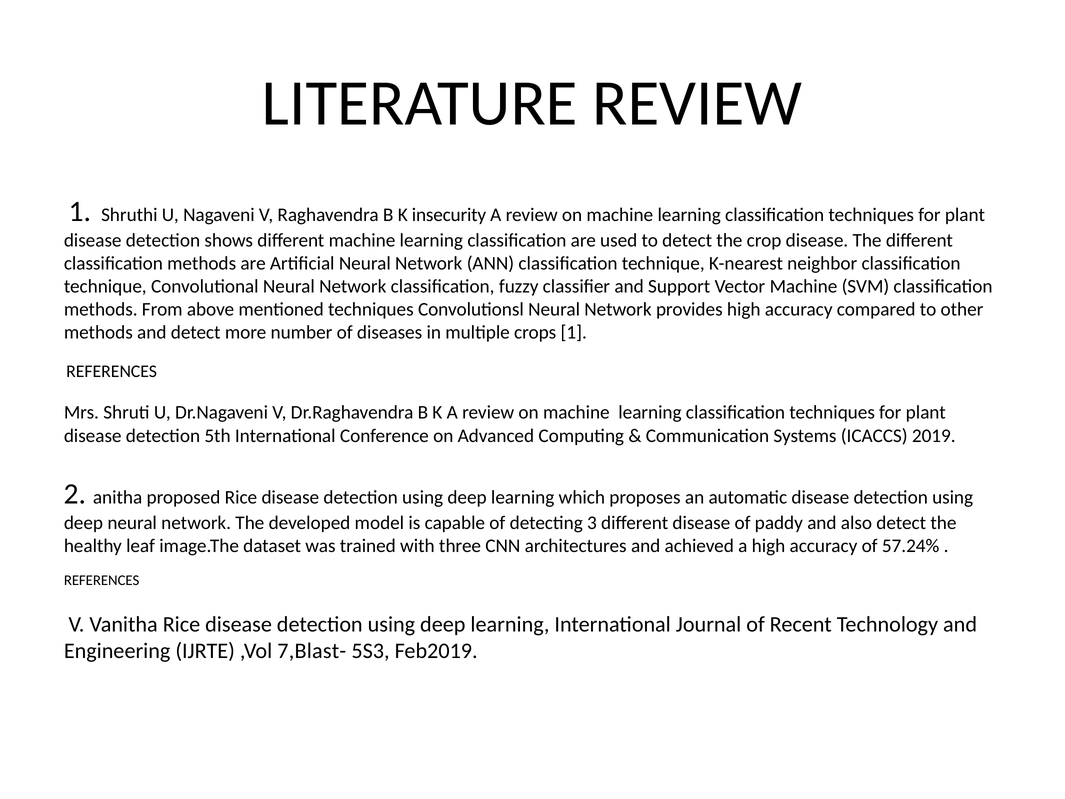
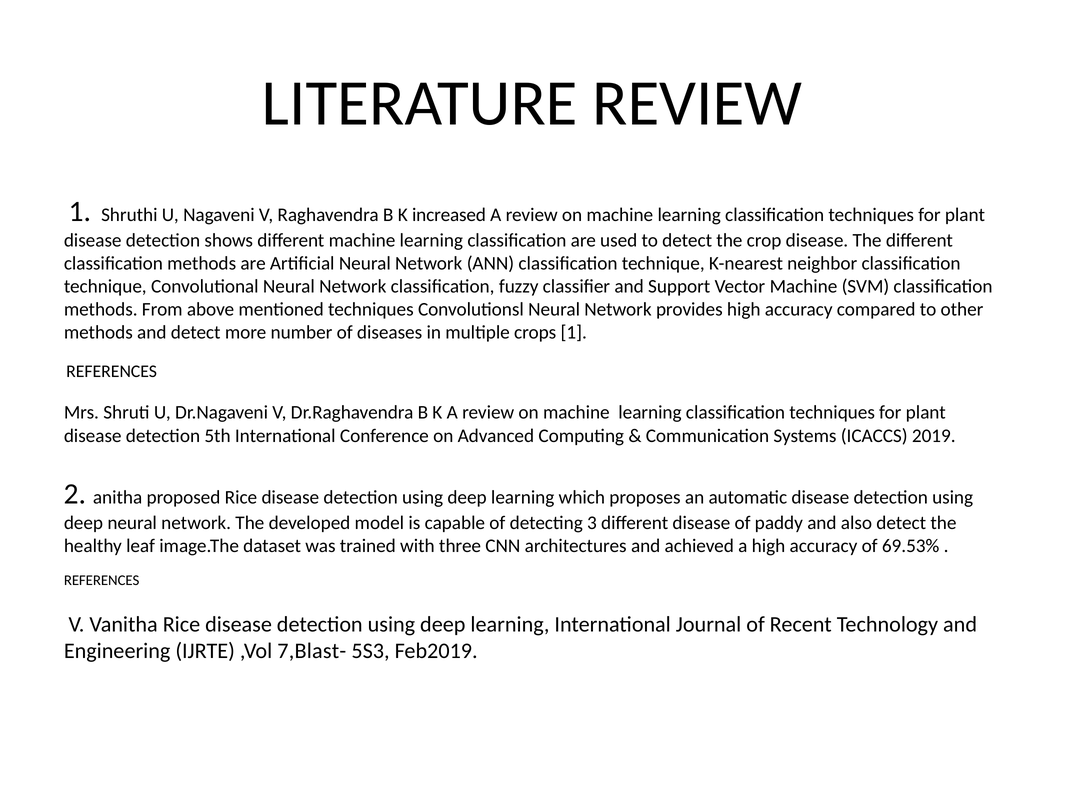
insecurity: insecurity -> increased
57.24%: 57.24% -> 69.53%
